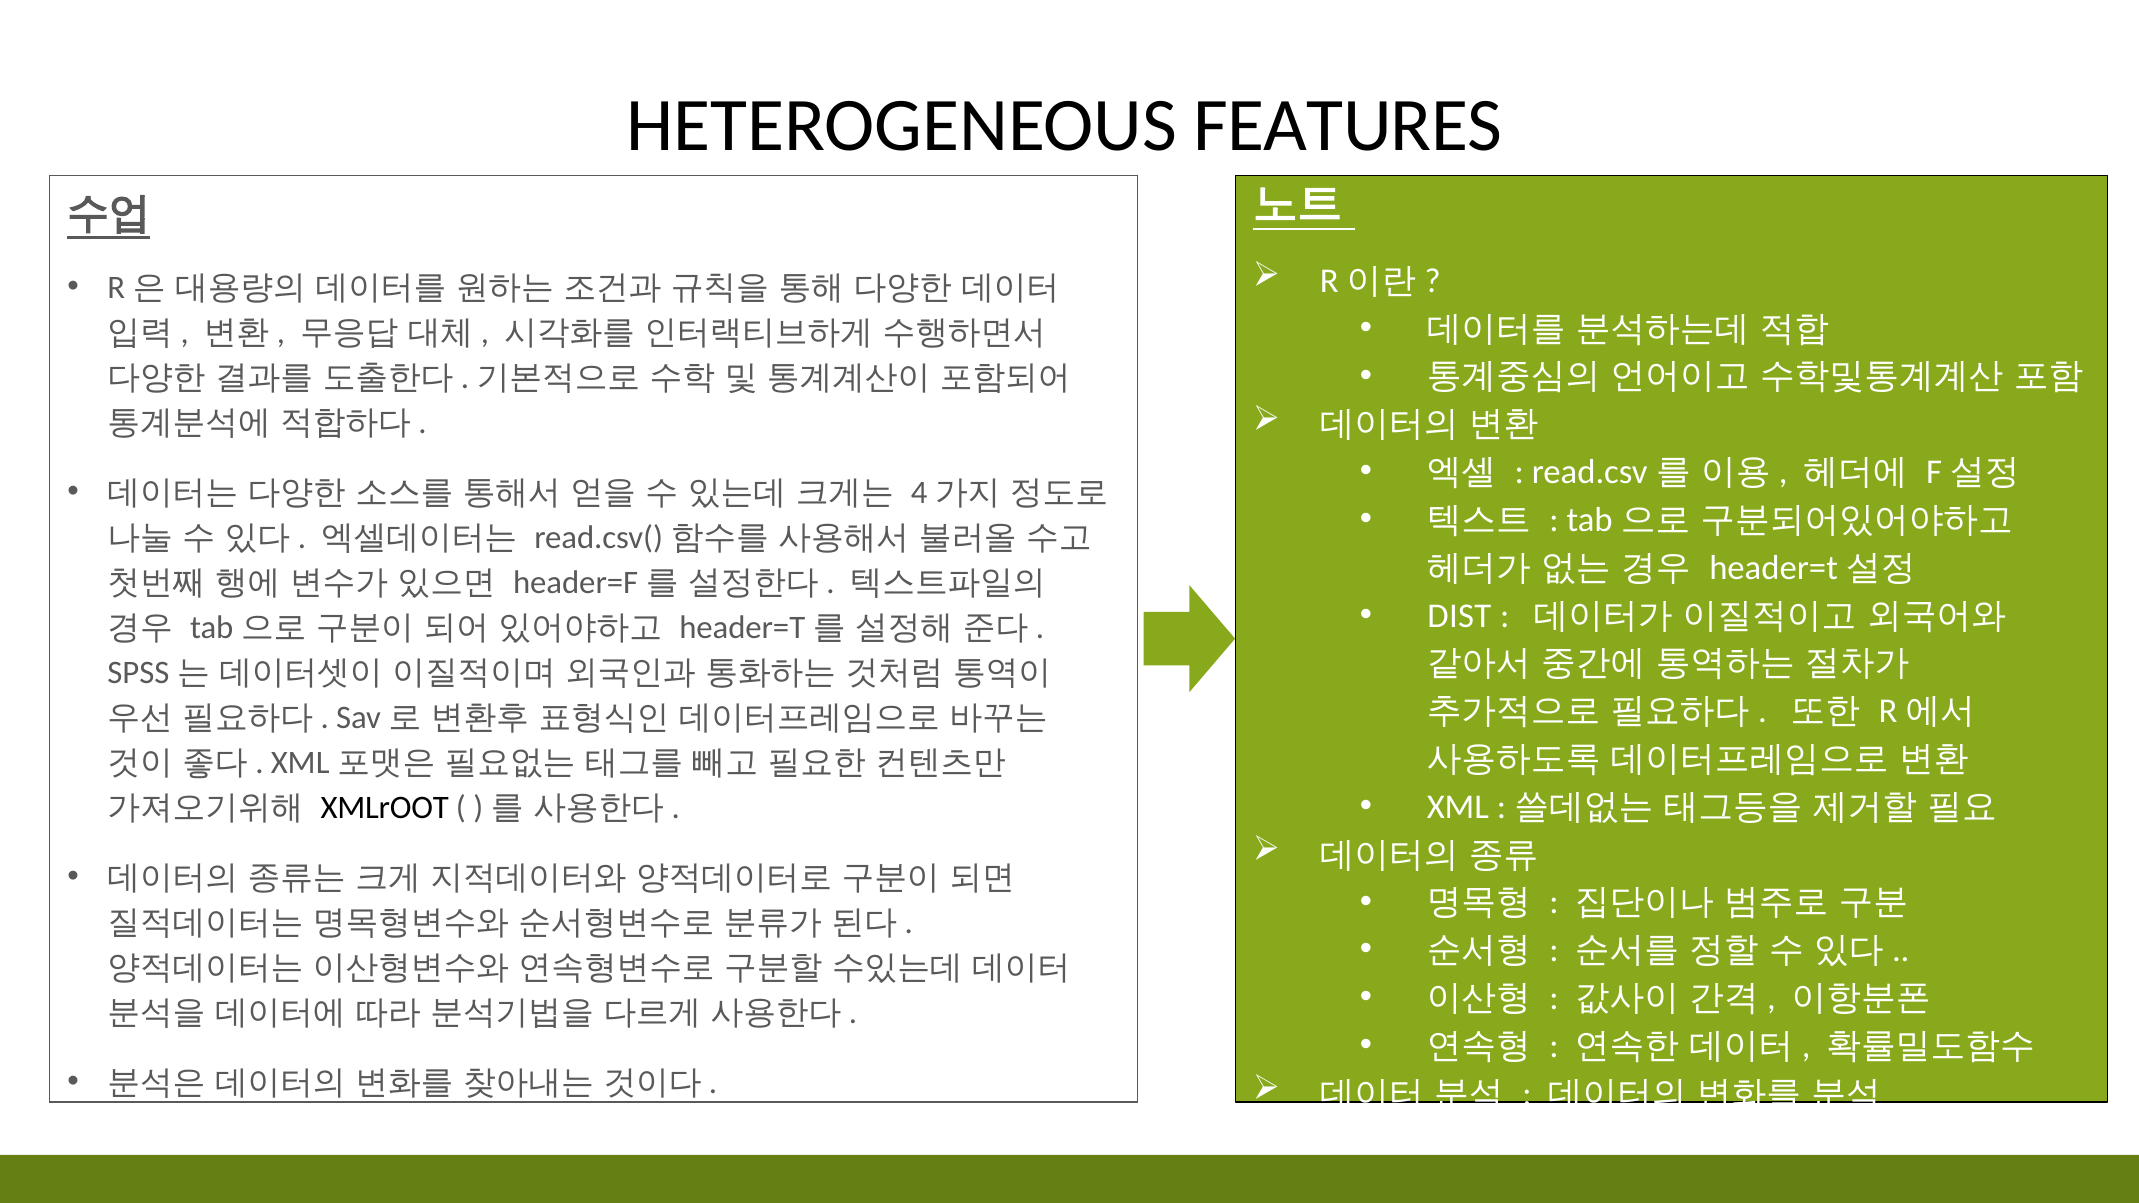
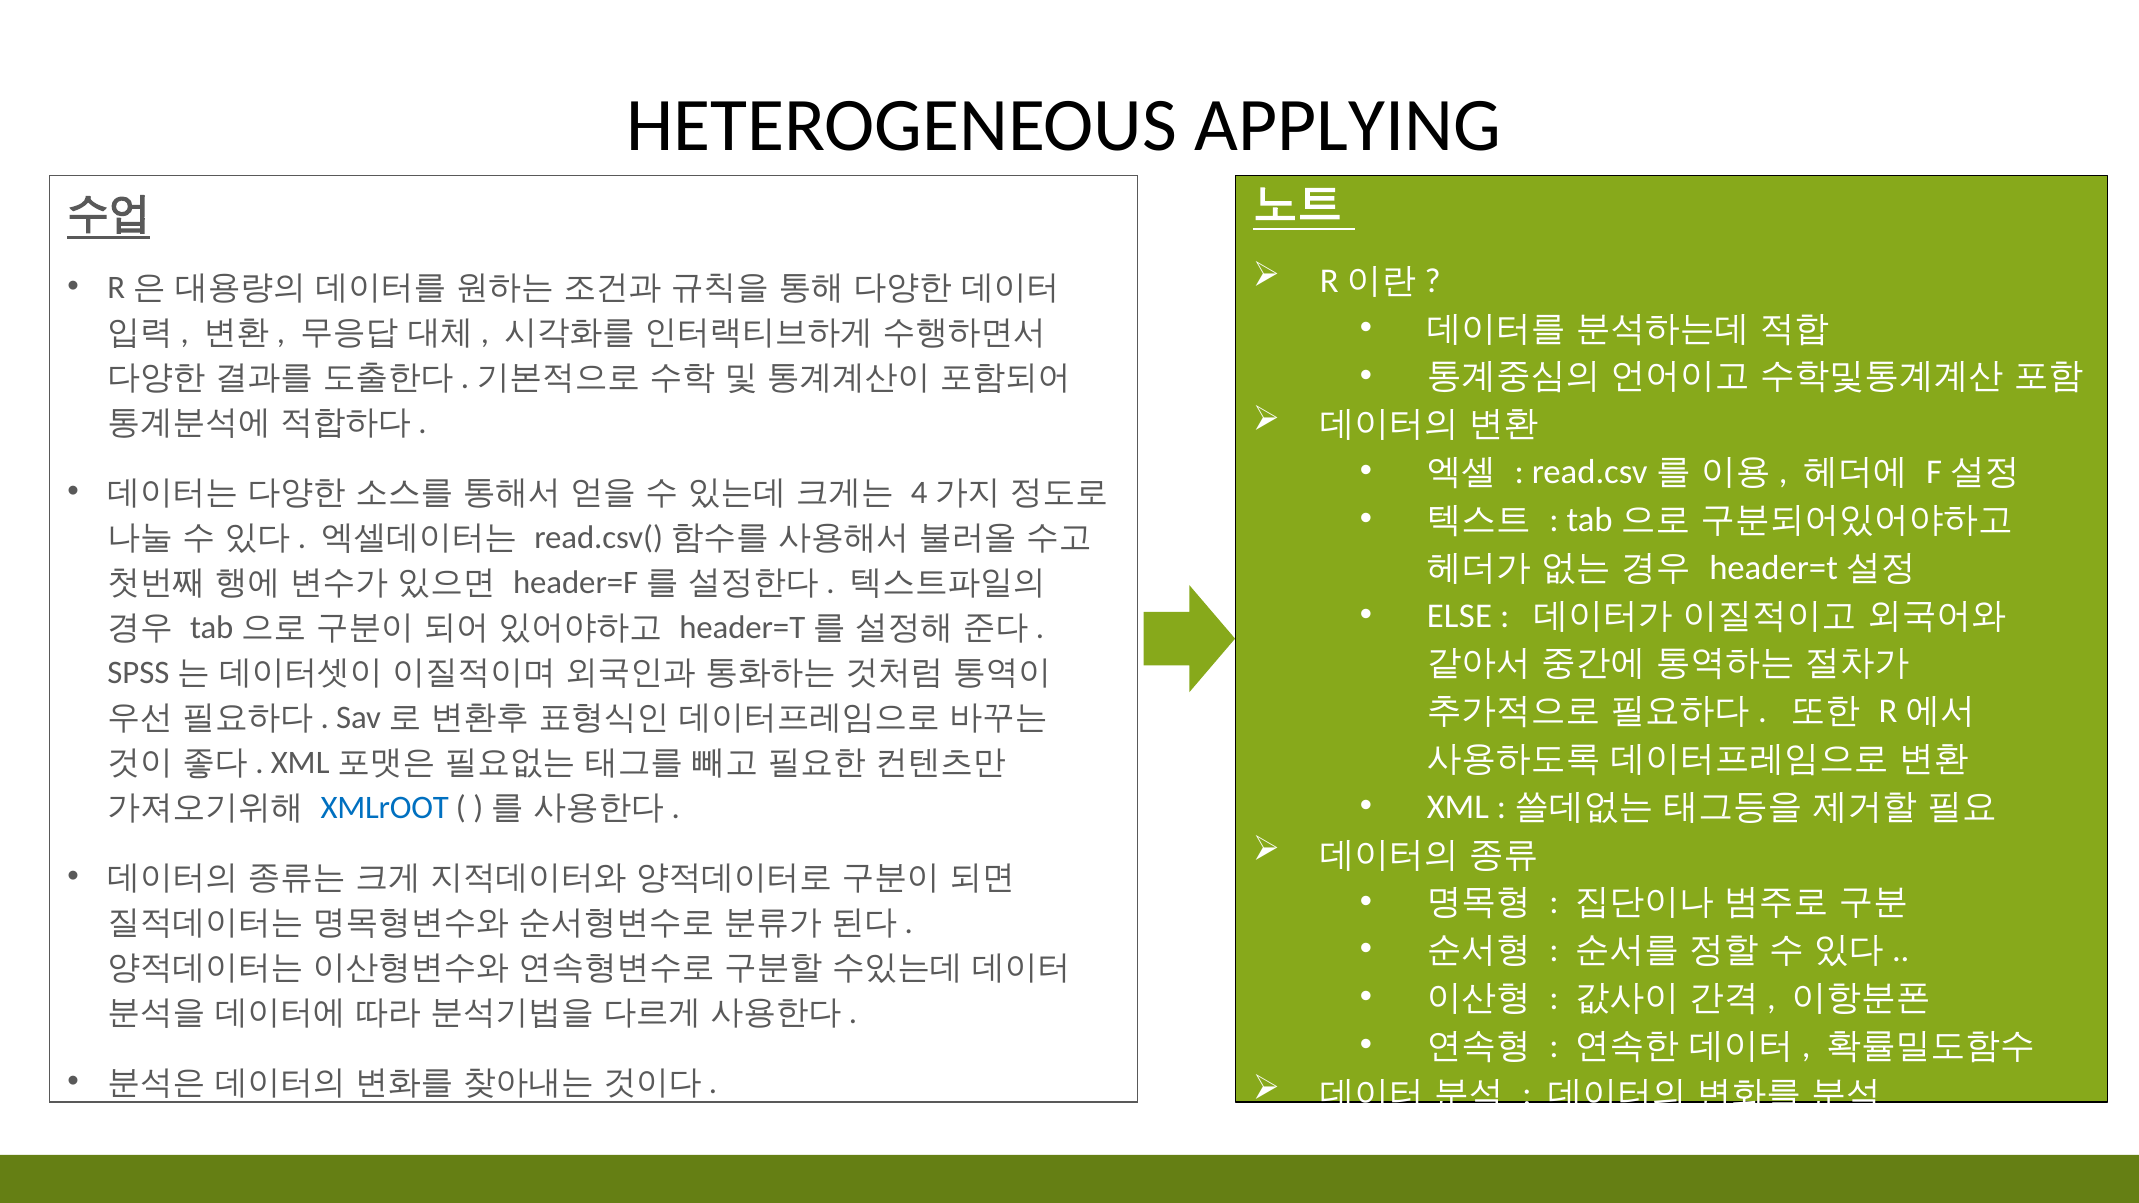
FEATURES: FEATURES -> APPLYING
DIST: DIST -> ELSE
XMLrOOT colour: black -> blue
